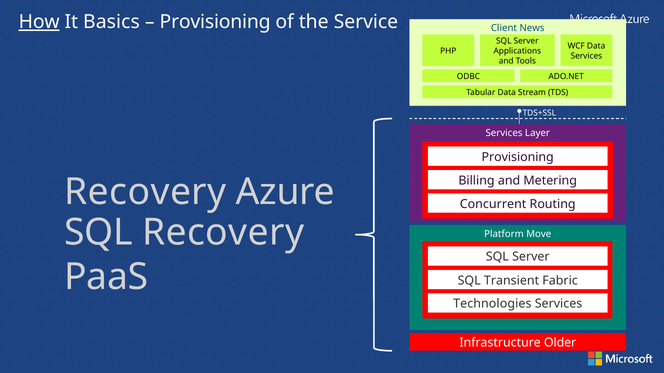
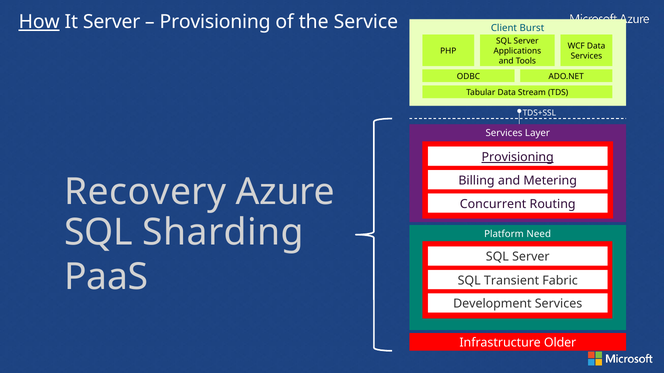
It Basics: Basics -> Server
News: News -> Burst
Provisioning at (518, 157) underline: none -> present
SQL Recovery: Recovery -> Sharding
Move: Move -> Need
Technologies: Technologies -> Development
